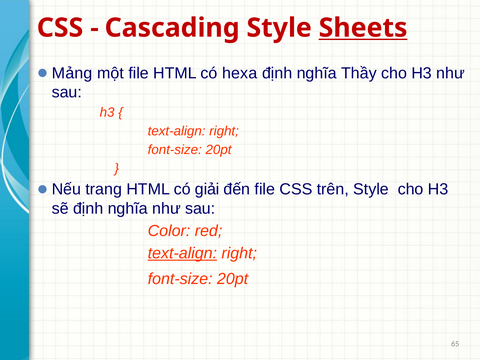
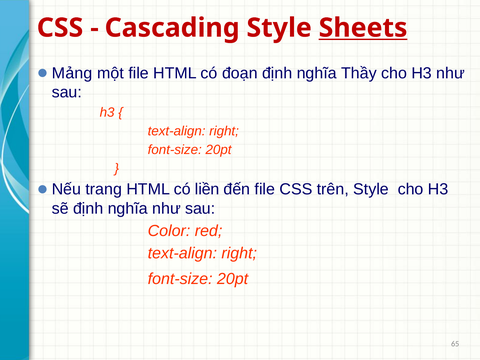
hexa: hexa -> đoạn
giải: giải -> liền
text-align at (182, 253) underline: present -> none
